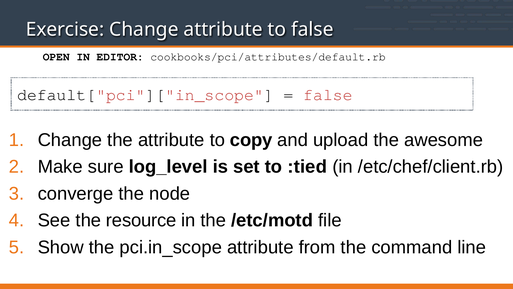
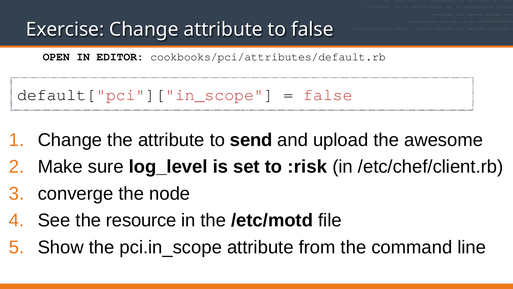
copy: copy -> send
:tied: :tied -> :risk
